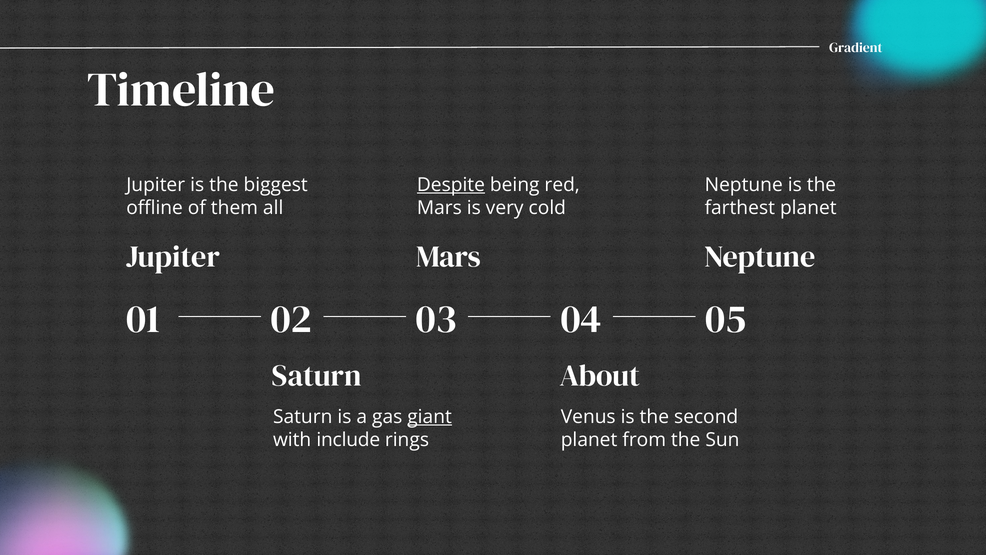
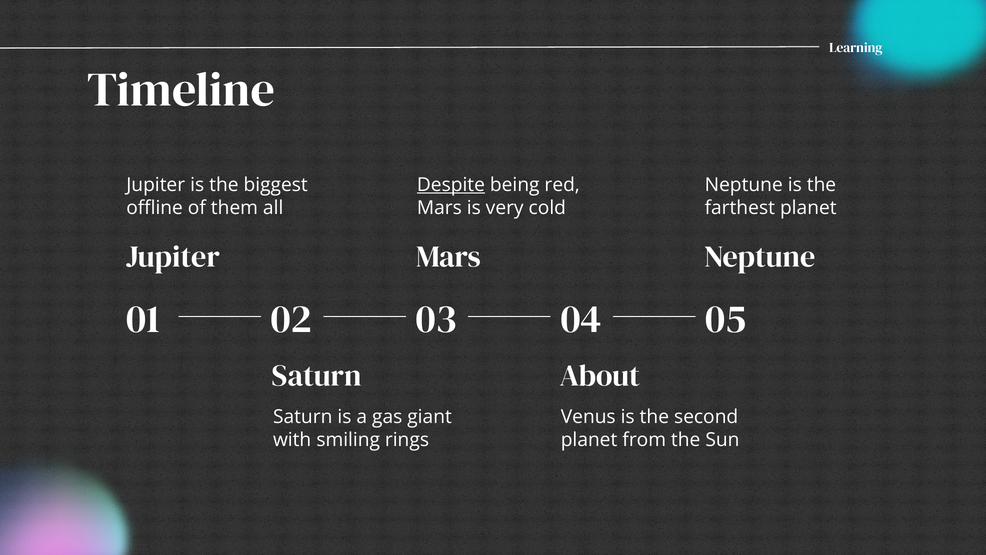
Gradient: Gradient -> Learning
giant underline: present -> none
include: include -> smiling
